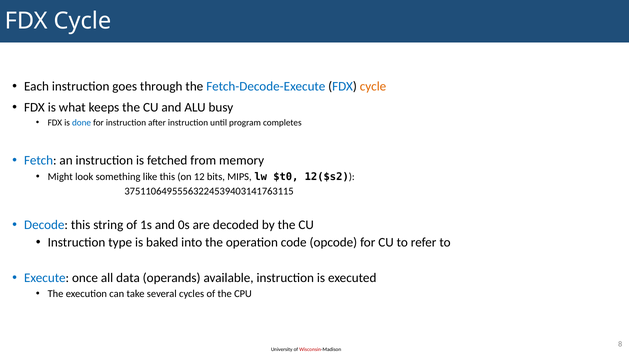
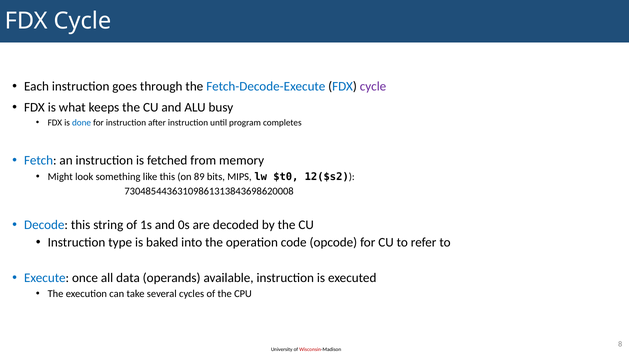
cycle at (373, 87) colour: orange -> purple
12: 12 -> 89
37511064955563224539403141763115: 37511064955563224539403141763115 -> 73048544363109861313843698620008
